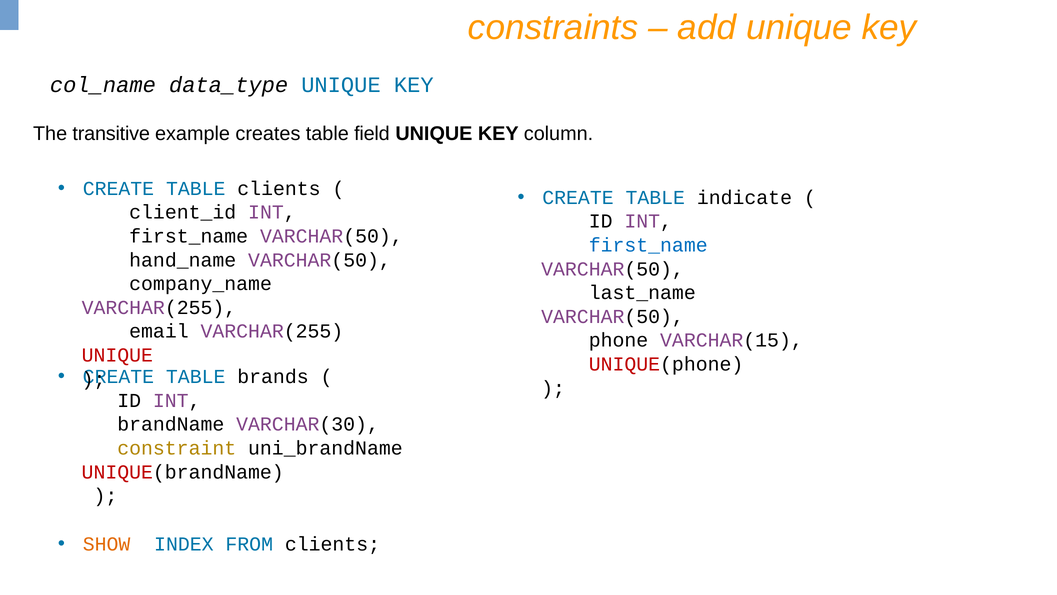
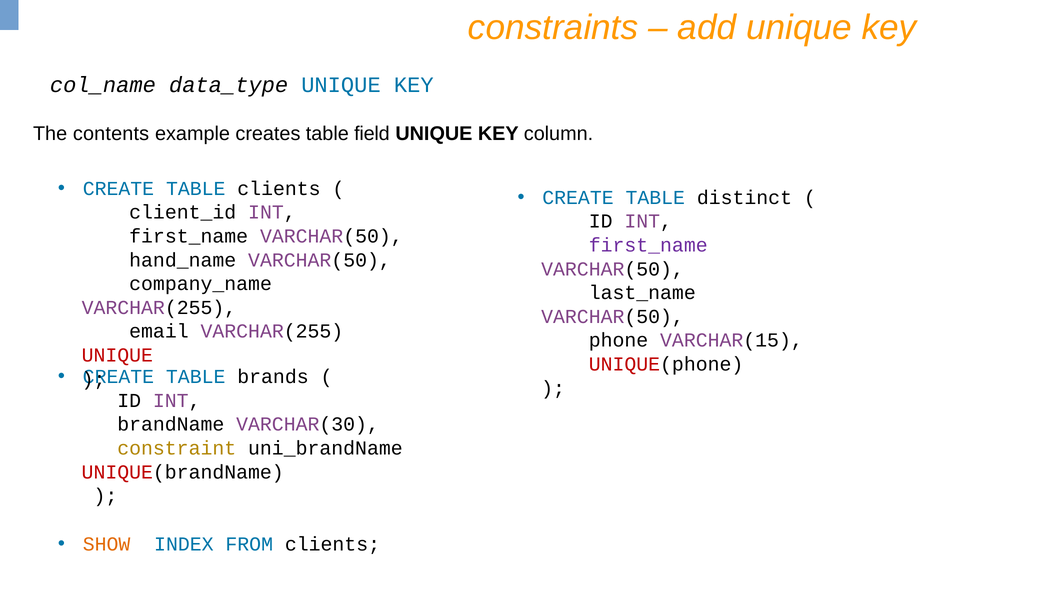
transitive: transitive -> contents
indicate: indicate -> distinct
first_name at (648, 245) colour: blue -> purple
